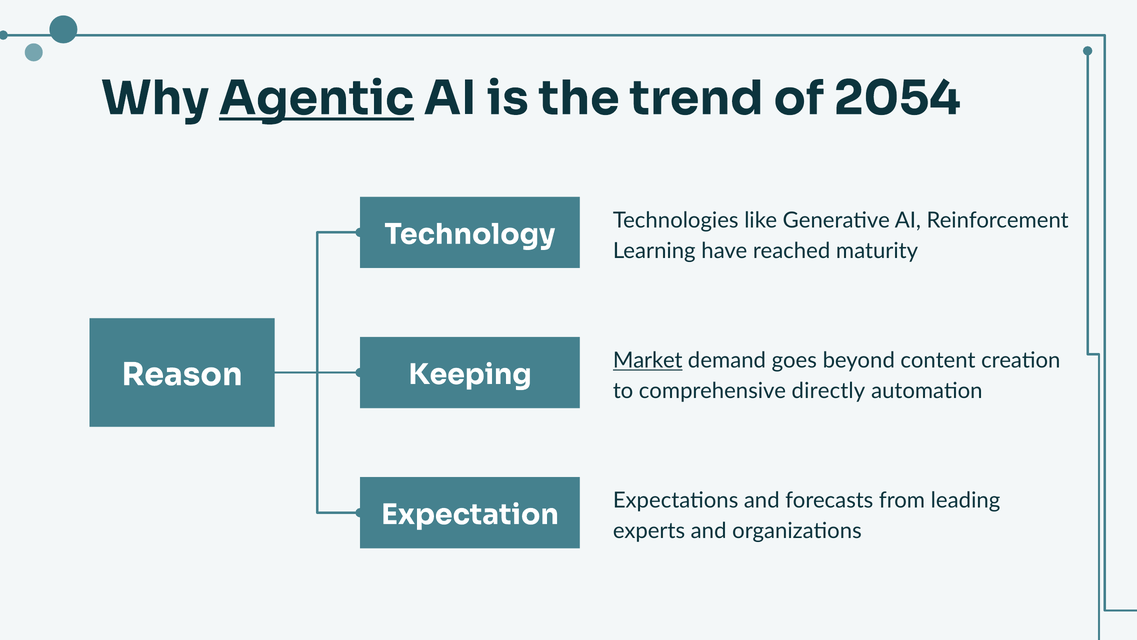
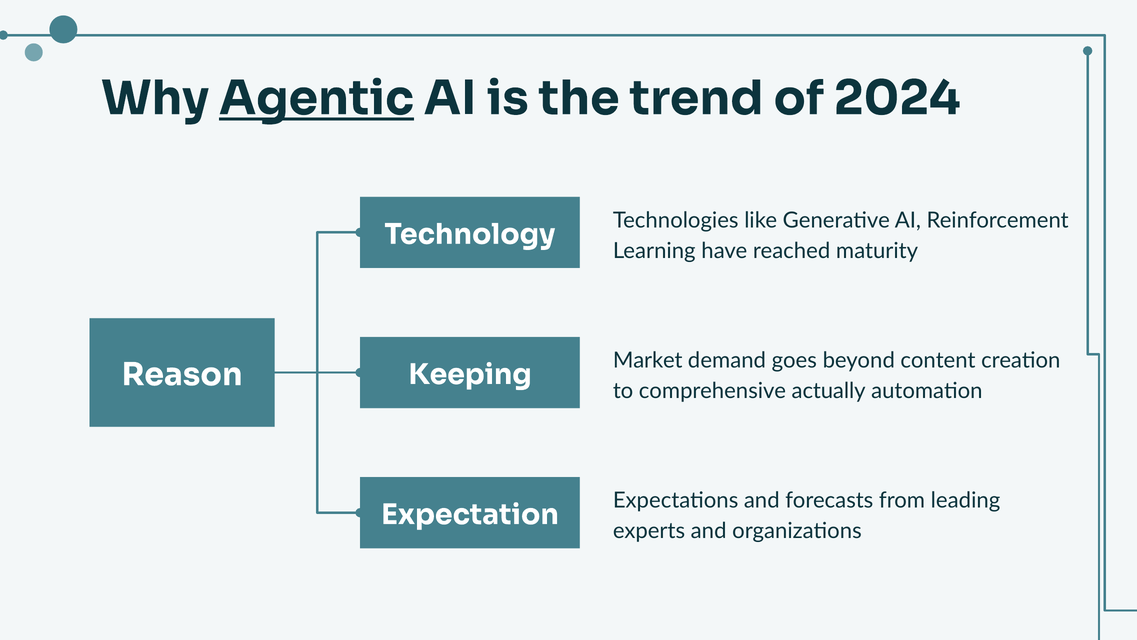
2054: 2054 -> 2024
Market underline: present -> none
directly: directly -> actually
